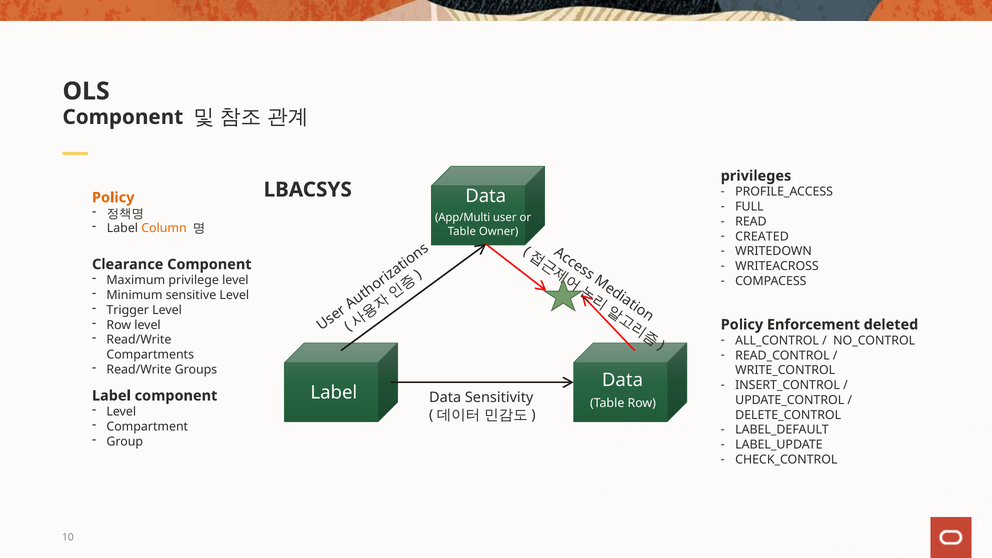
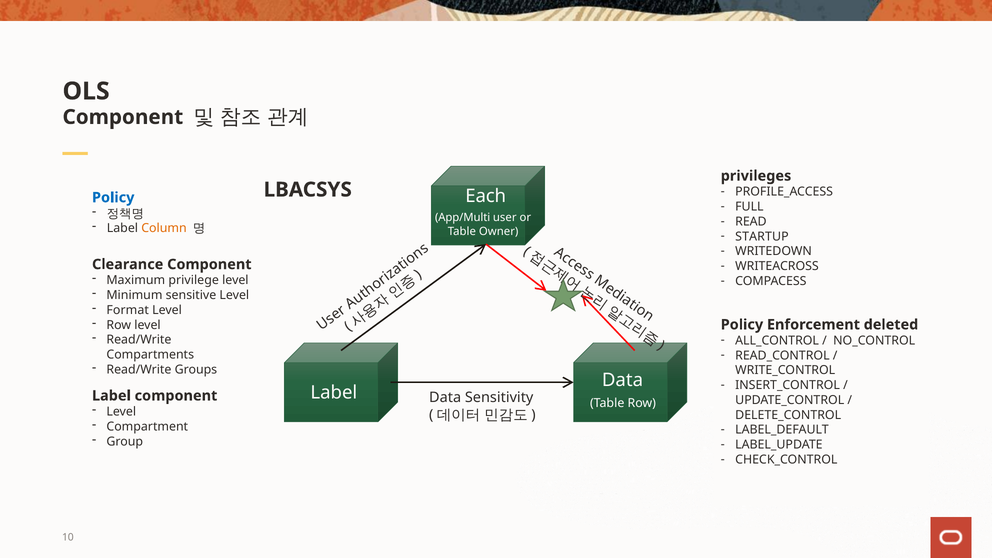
Data at (486, 196): Data -> Each
Policy at (113, 198) colour: orange -> blue
CREATED: CREATED -> STARTUP
Trigger: Trigger -> Format
